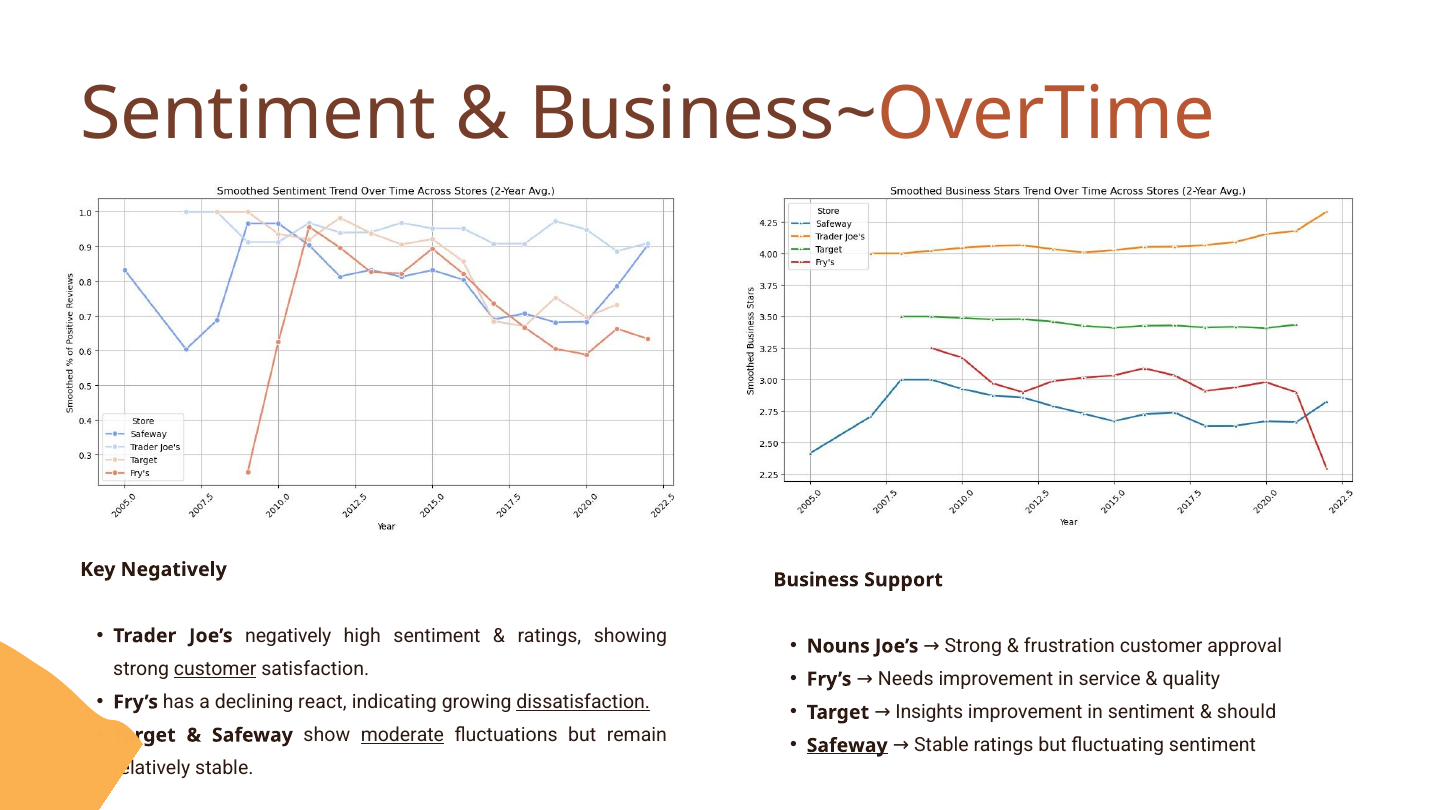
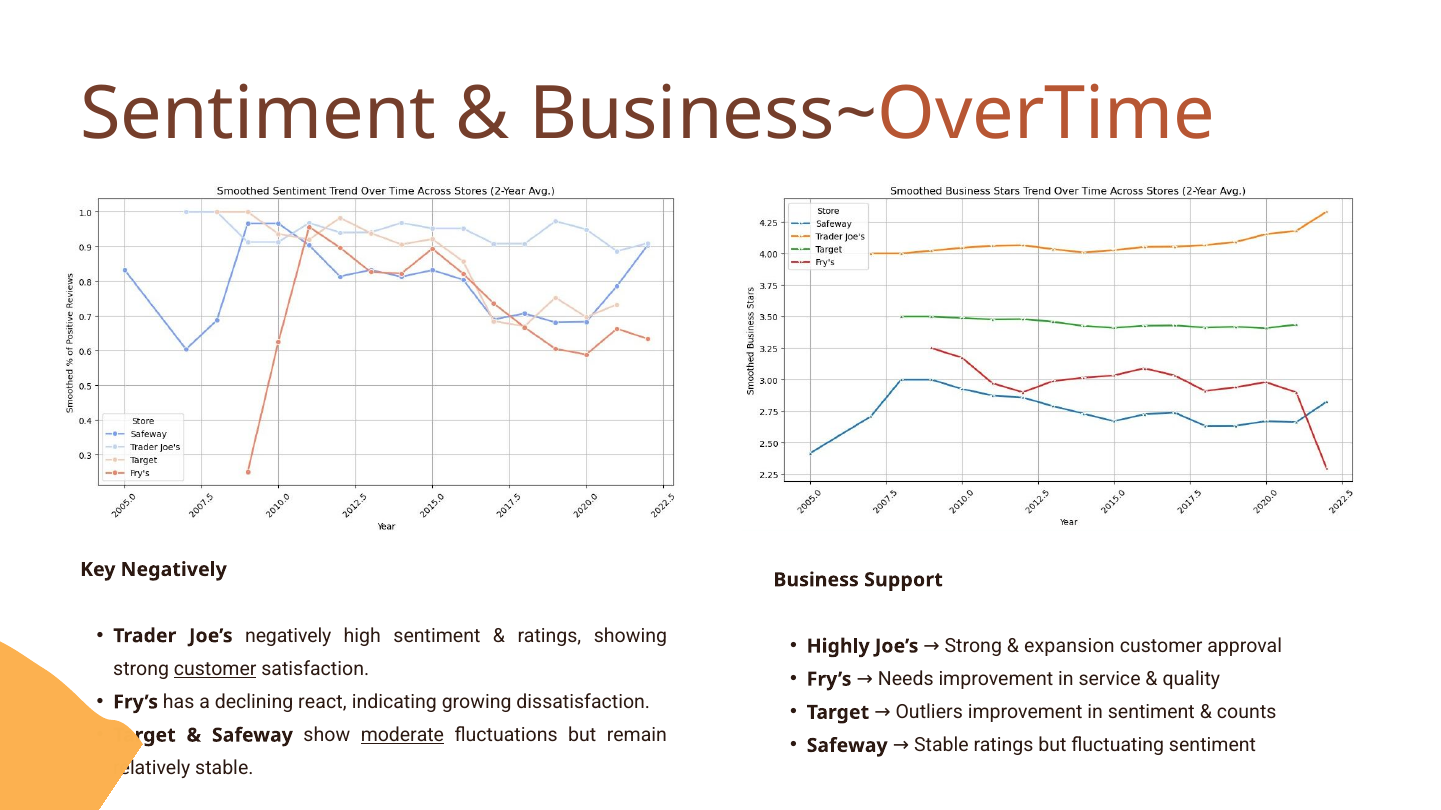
Nouns: Nouns -> Highly
frustration: frustration -> expansion
dissatisfaction underline: present -> none
Insights: Insights -> Outliers
should: should -> counts
Safeway at (847, 746) underline: present -> none
